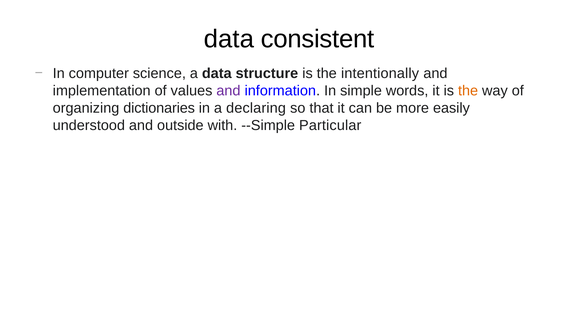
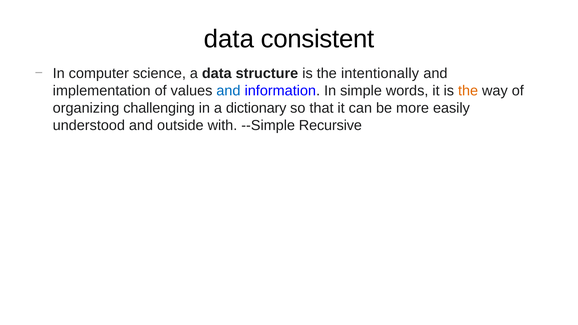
and at (228, 91) colour: purple -> blue
dictionaries: dictionaries -> challenging
declaring: declaring -> dictionary
Particular: Particular -> Recursive
